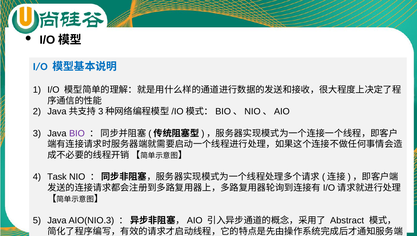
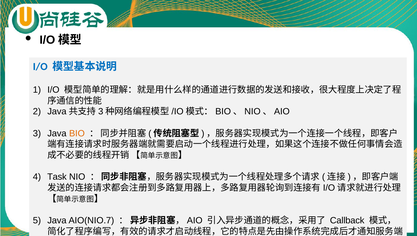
BIO colour: purple -> orange
AIO(NIO.3: AIO(NIO.3 -> AIO(NIO.7
Abstract: Abstract -> Callback
